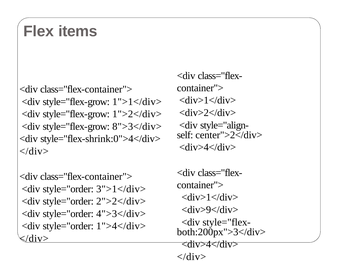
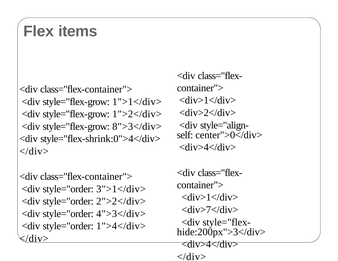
center">2</div>: center">2</div> -> center">0</div>
<div>9</div>: <div>9</div> -> <div>7</div>
both:200px">3</div>: both:200px">3</div> -> hide:200px">3</div>
